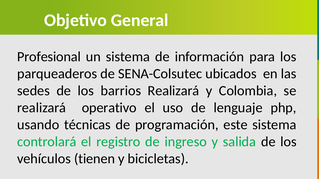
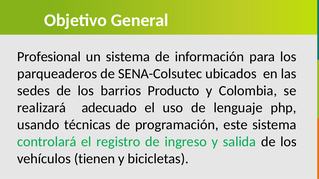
barrios Realizará: Realizará -> Producto
operativo: operativo -> adecuado
